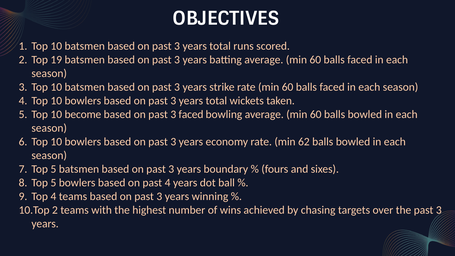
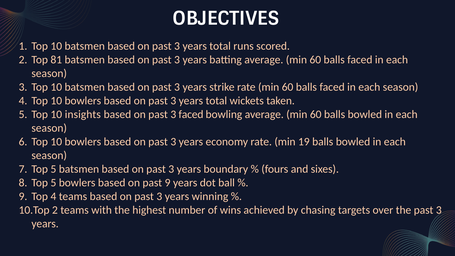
19: 19 -> 81
become: become -> insights
62: 62 -> 19
past 4: 4 -> 9
